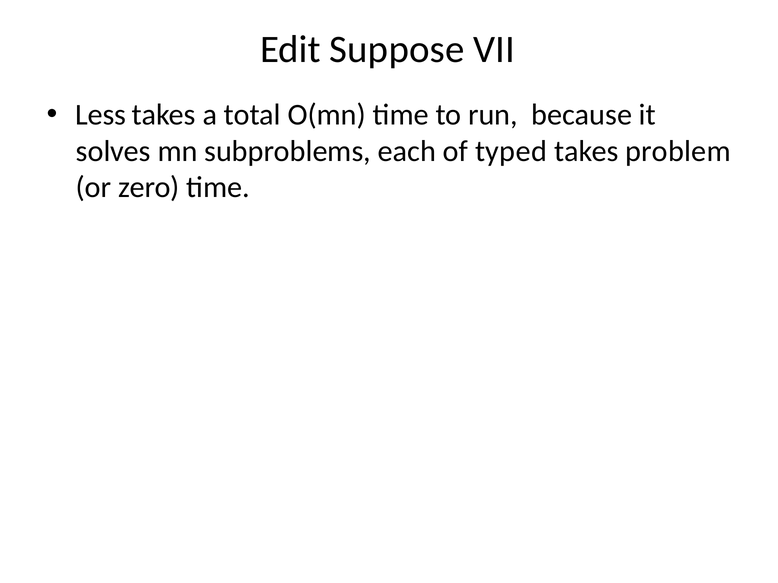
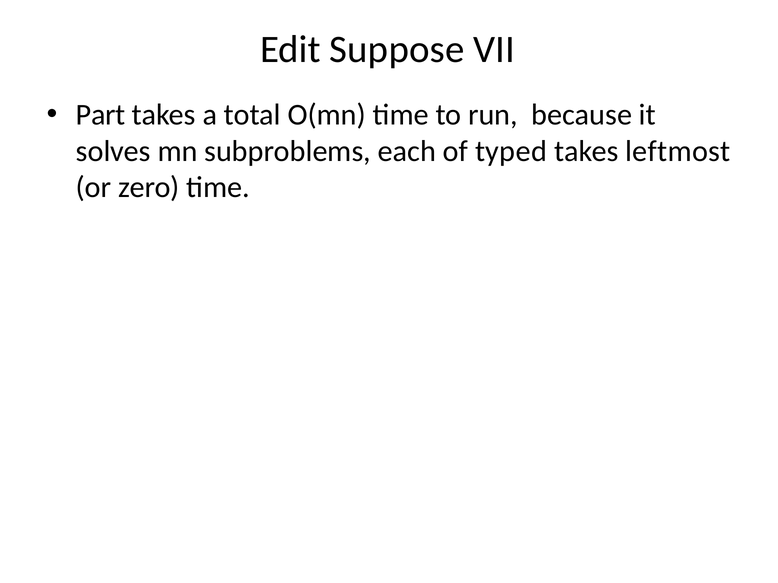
Less: Less -> Part
problem: problem -> leftmost
